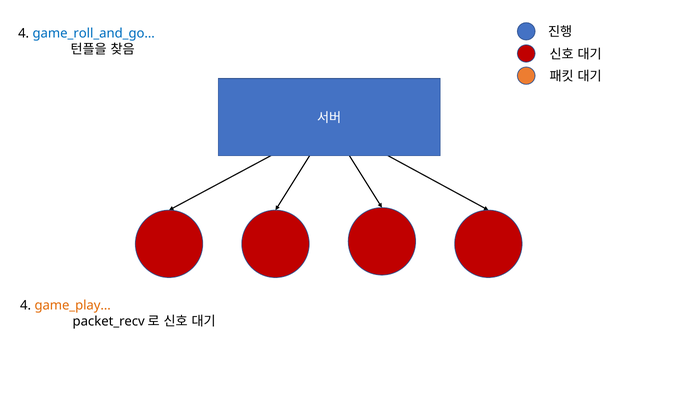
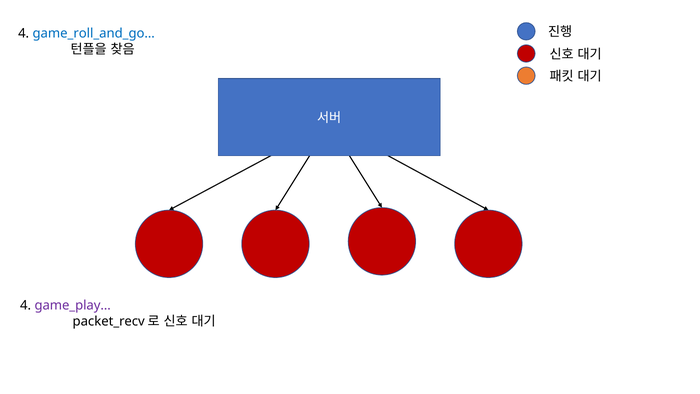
game_play… colour: orange -> purple
